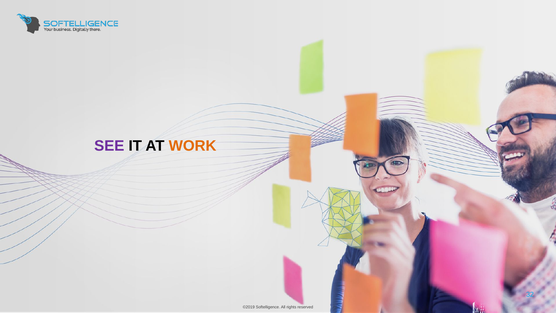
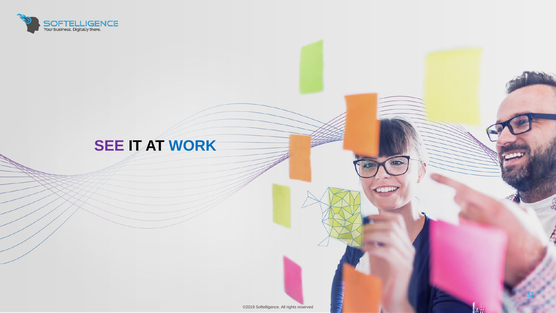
WORK colour: orange -> blue
